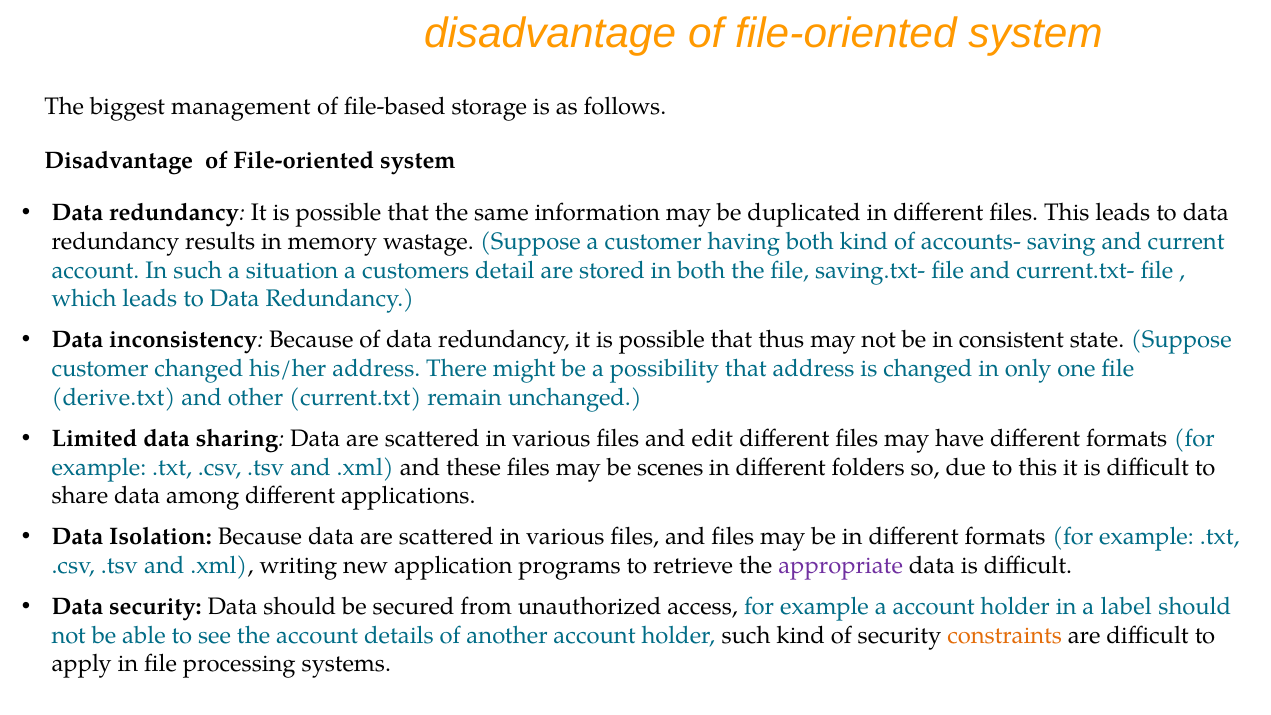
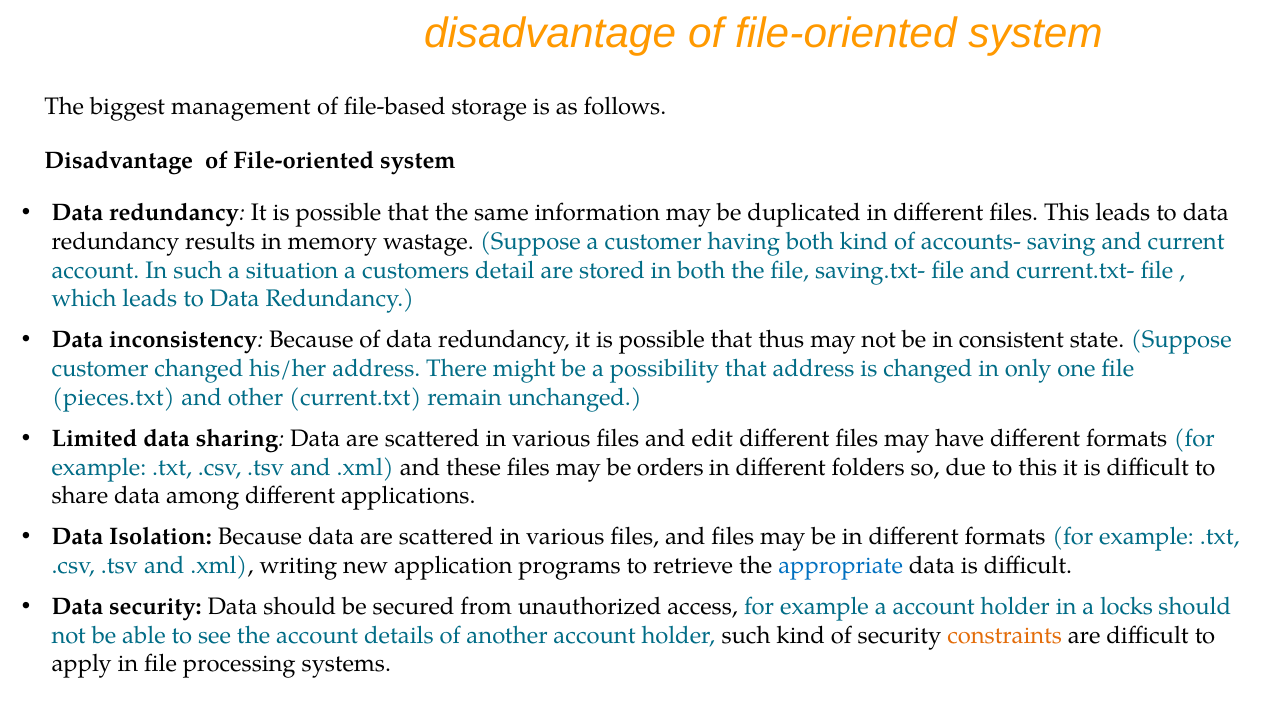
derive.txt: derive.txt -> pieces.txt
scenes: scenes -> orders
appropriate colour: purple -> blue
label: label -> locks
